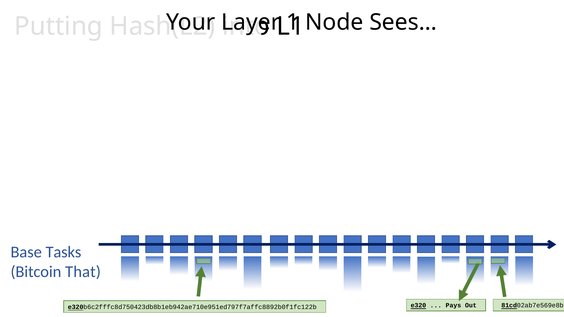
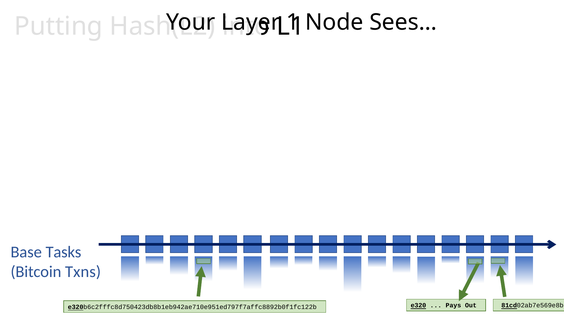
That: That -> Txns
